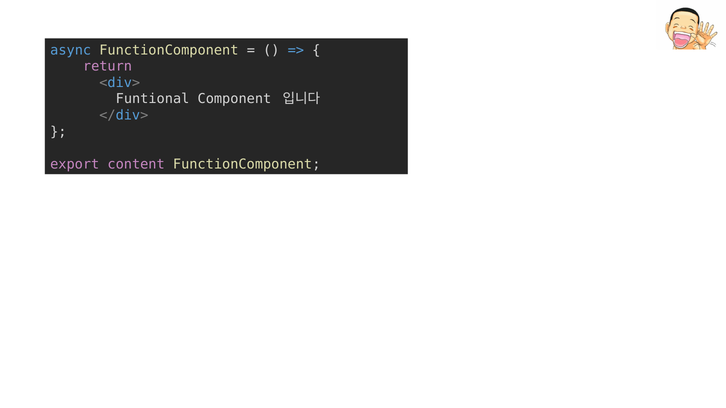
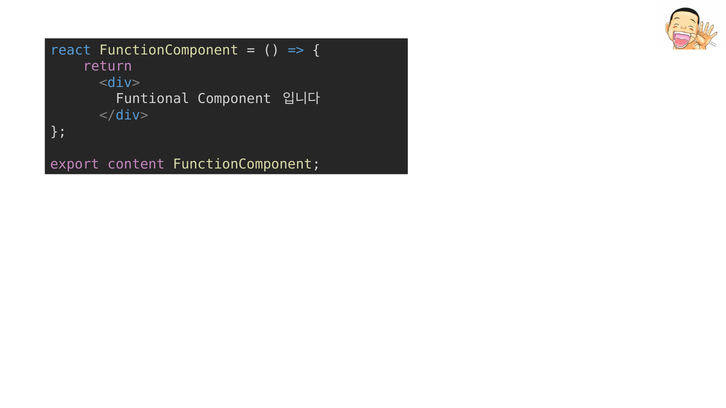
async: async -> react
